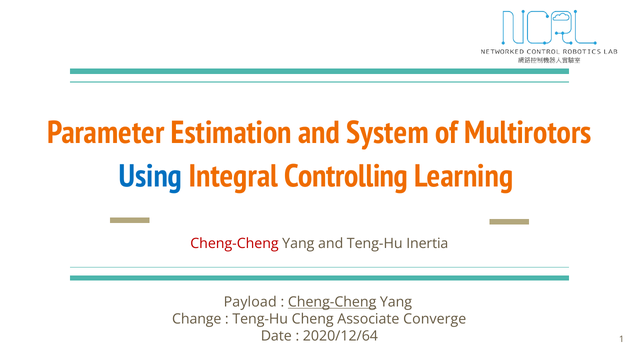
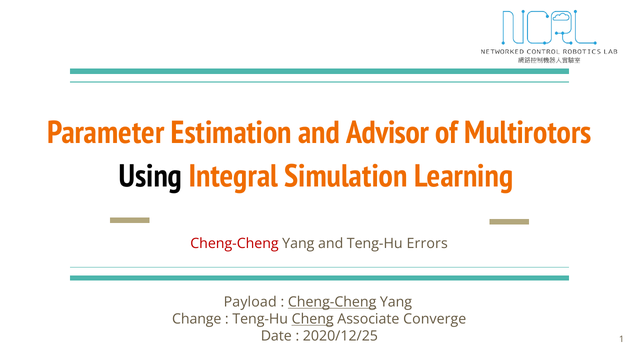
System: System -> Advisor
Using colour: blue -> black
Controlling: Controlling -> Simulation
Inertia: Inertia -> Errors
Cheng underline: none -> present
2020/12/64: 2020/12/64 -> 2020/12/25
